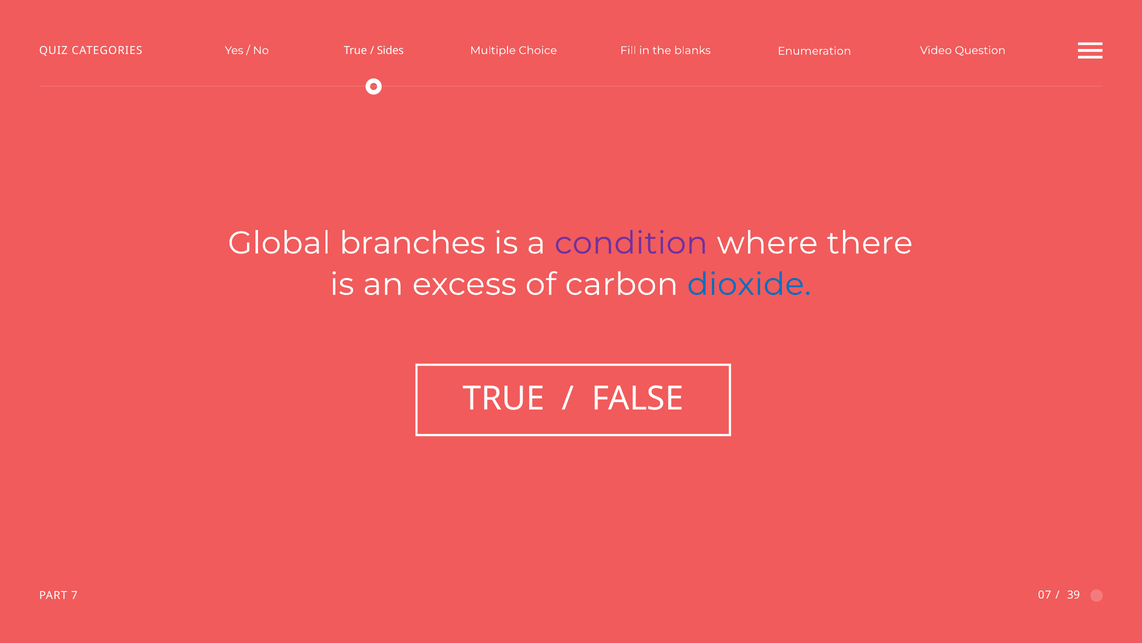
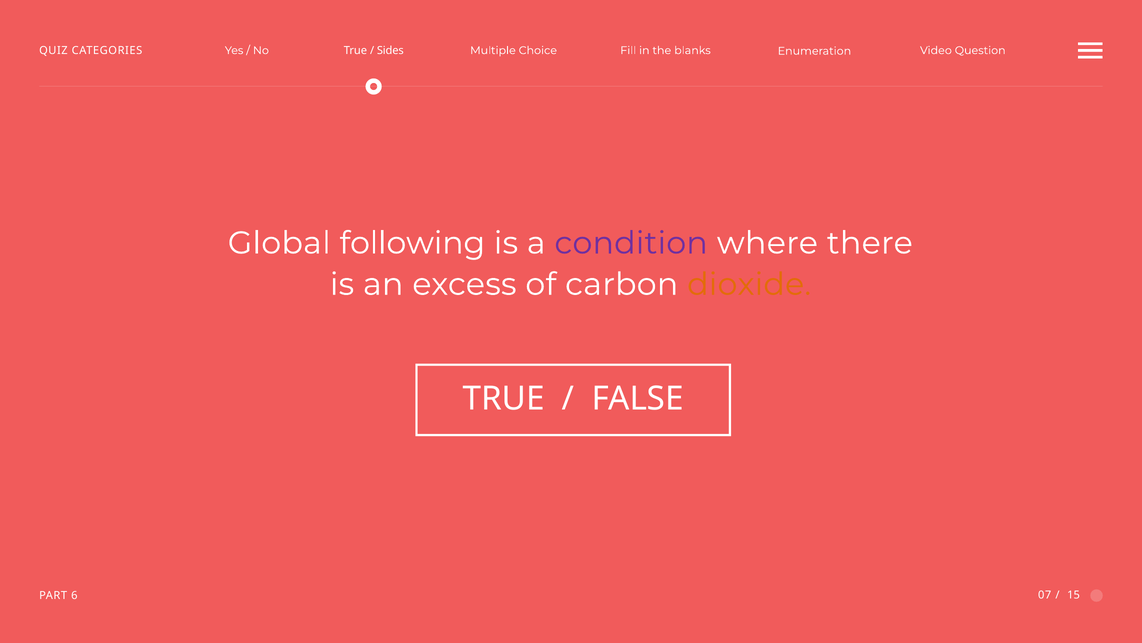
branches: branches -> following
dioxide colour: blue -> orange
39: 39 -> 15
7: 7 -> 6
